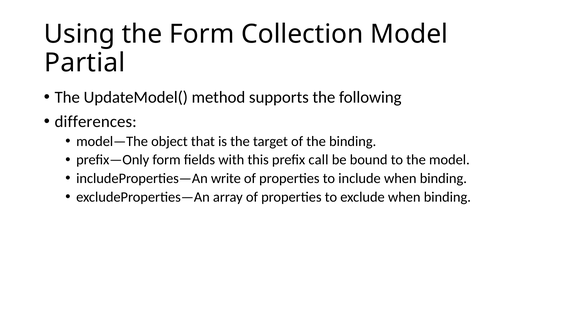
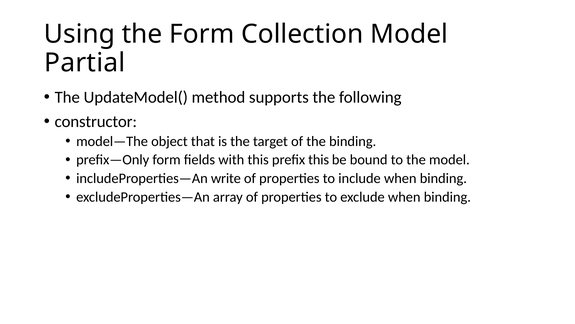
differences: differences -> constructor
prefix call: call -> this
